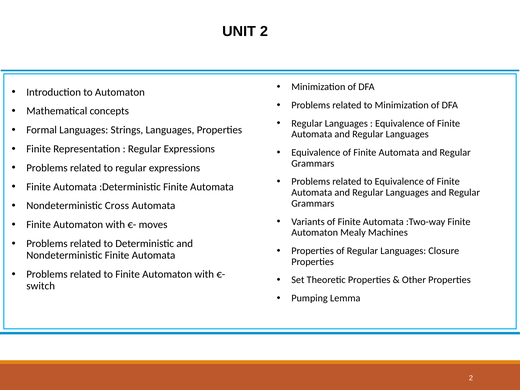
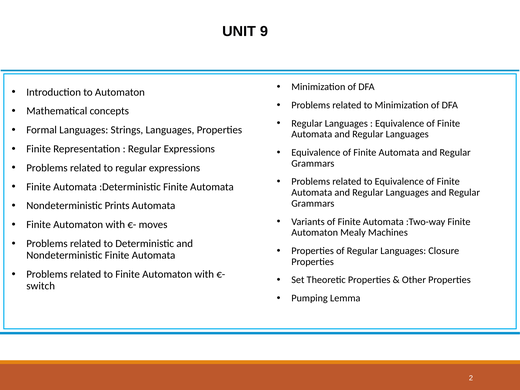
UNIT 2: 2 -> 9
Cross: Cross -> Prints
